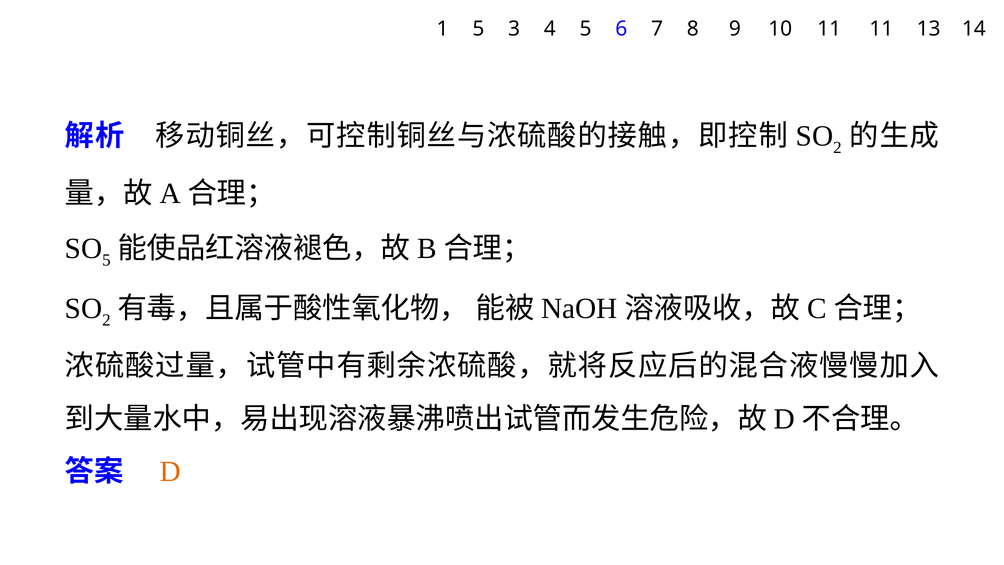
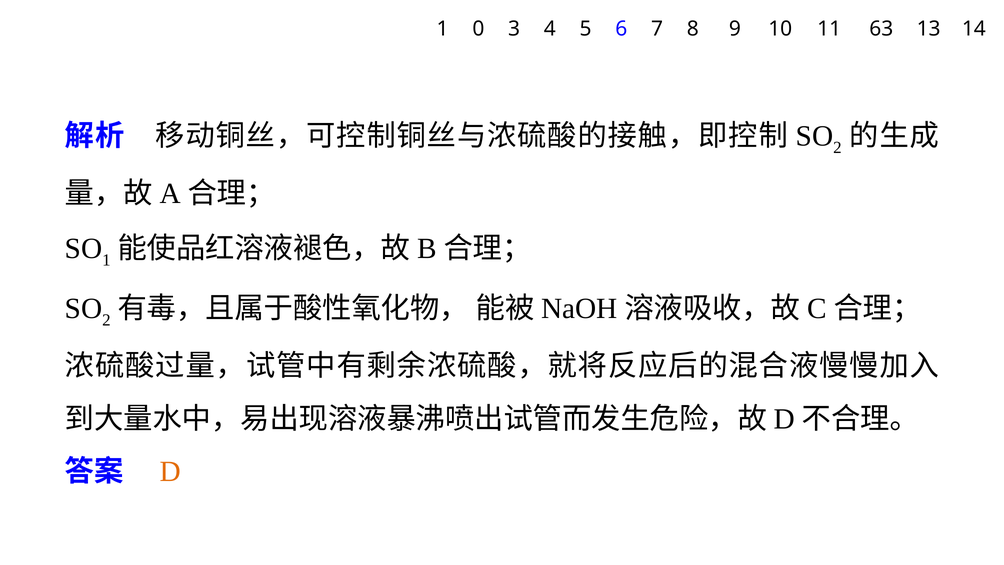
1 5: 5 -> 0
11 11: 11 -> 63
5 at (106, 260): 5 -> 1
